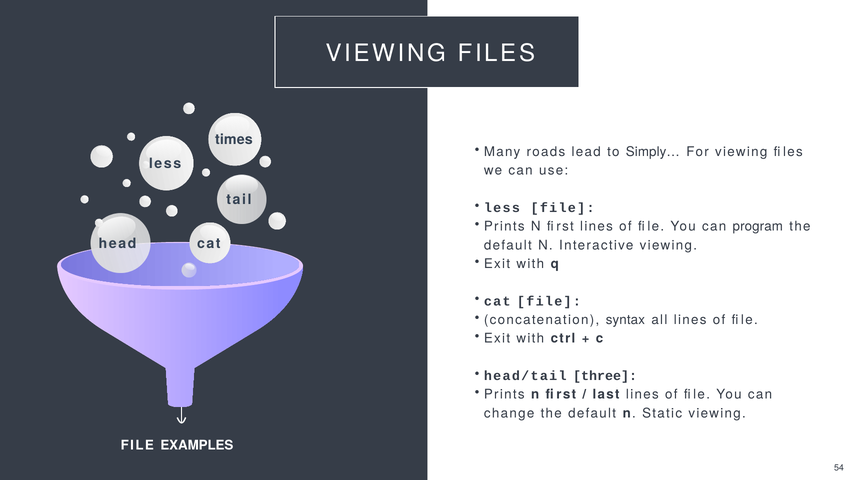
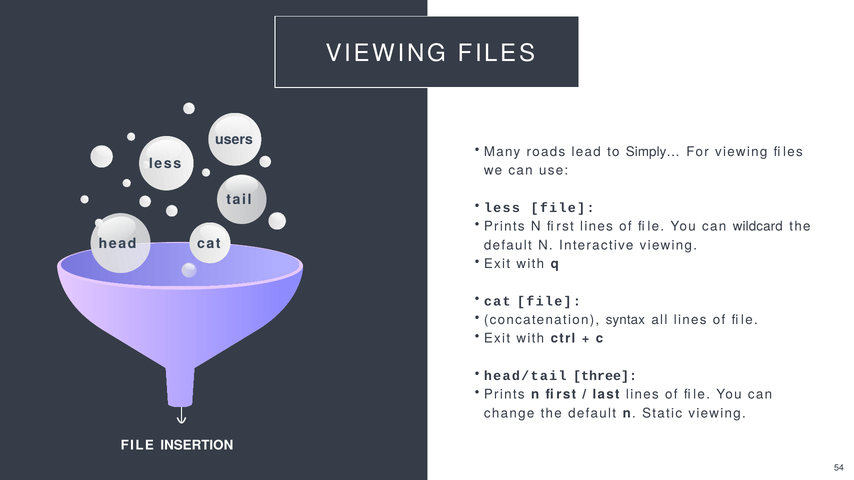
times: times -> users
program: program -> wildcard
EXAMPLES: EXAMPLES -> INSERTION
